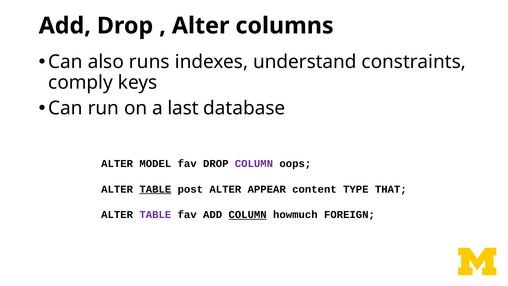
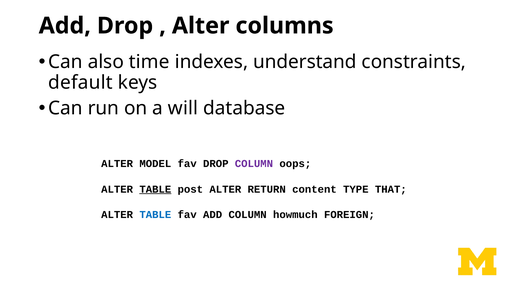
runs: runs -> time
comply: comply -> default
last: last -> will
APPEAR: APPEAR -> RETURN
TABLE at (155, 214) colour: purple -> blue
COLUMN at (248, 214) underline: present -> none
